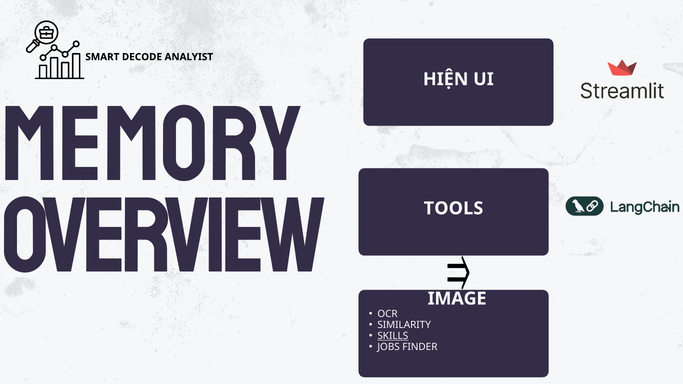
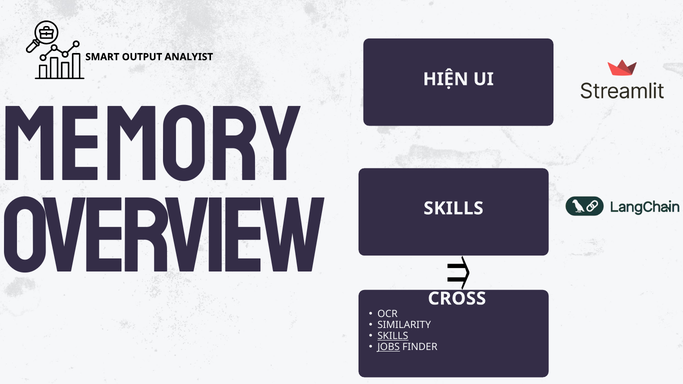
DECODE: DECODE -> OUTPUT
TOOLS at (453, 208): TOOLS -> SKILLS
IMAGE: IMAGE -> CROSS
JOBS underline: none -> present
